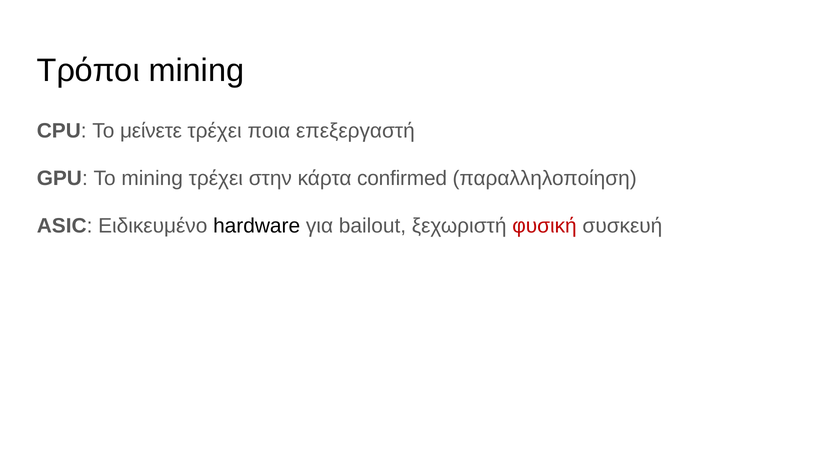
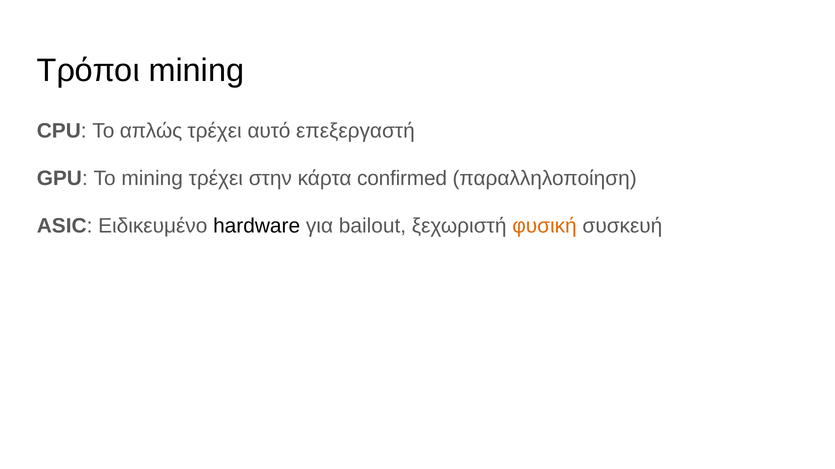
μείνετε: μείνετε -> απλώς
ποια: ποια -> αυτό
φυσική colour: red -> orange
